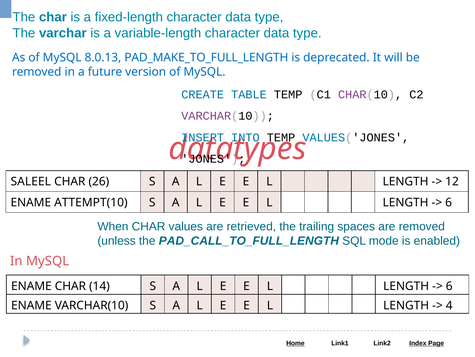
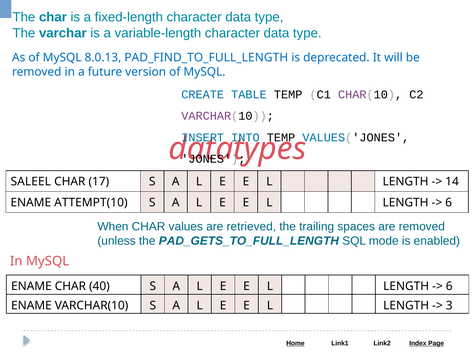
PAD_MAKE_TO_FULL_LENGTH: PAD_MAKE_TO_FULL_LENGTH -> PAD_FIND_TO_FULL_LENGTH
26: 26 -> 17
12: 12 -> 14
PAD_CALL_TO_FULL_LENGTH: PAD_CALL_TO_FULL_LENGTH -> PAD_GETS_TO_FULL_LENGTH
14: 14 -> 40
4: 4 -> 3
